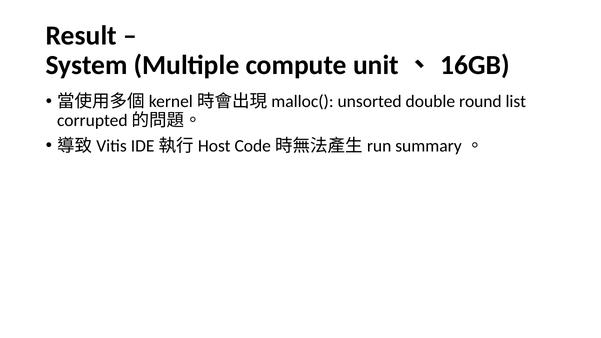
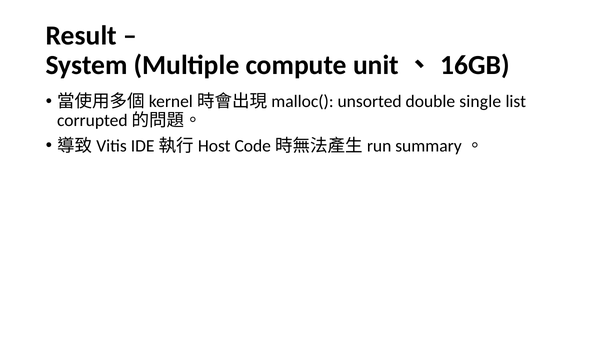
round: round -> single
